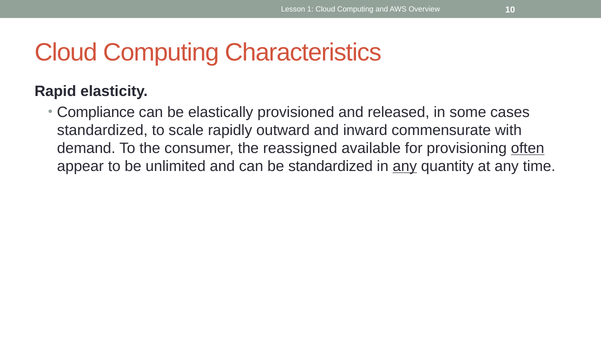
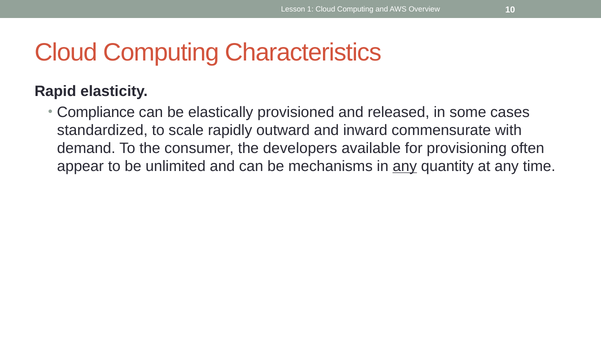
reassigned: reassigned -> developers
often underline: present -> none
be standardized: standardized -> mechanisms
